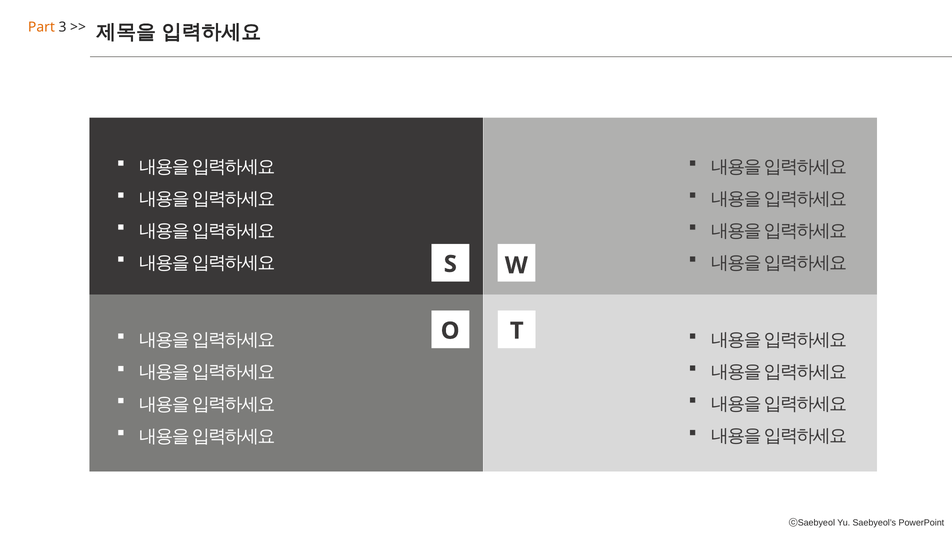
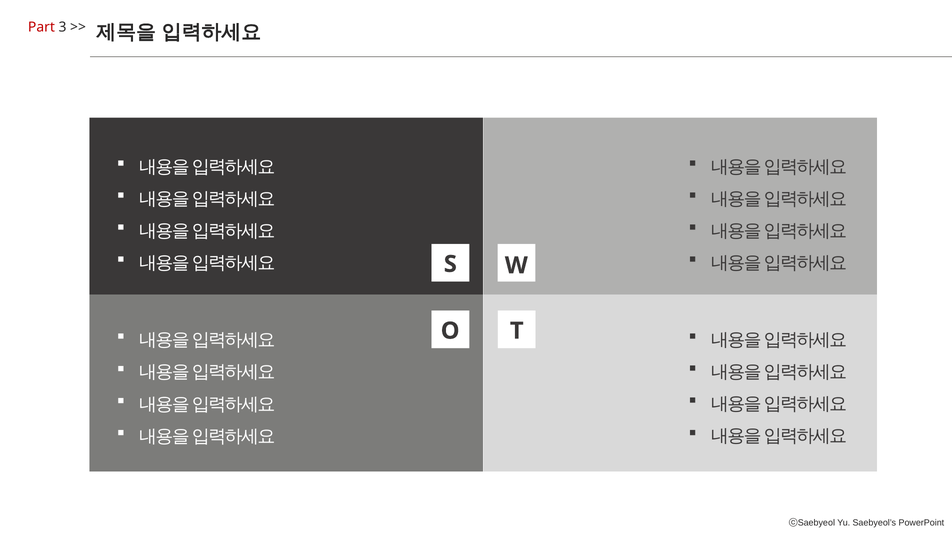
Part colour: orange -> red
